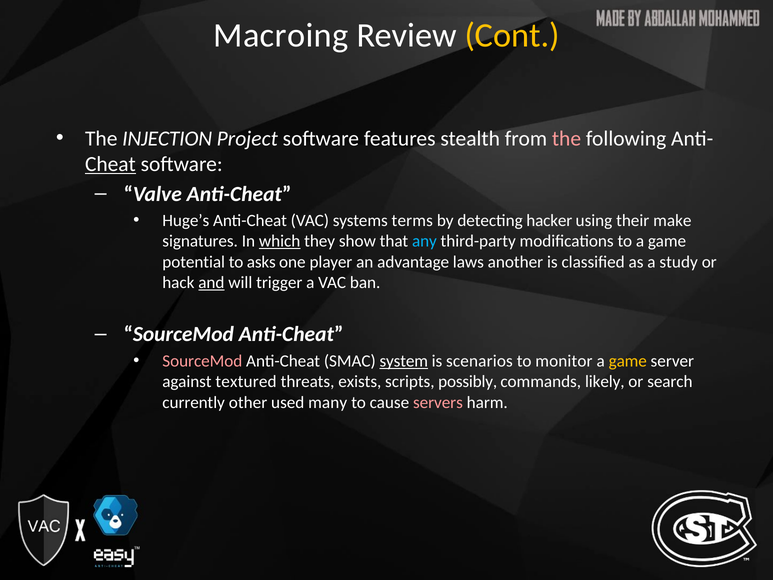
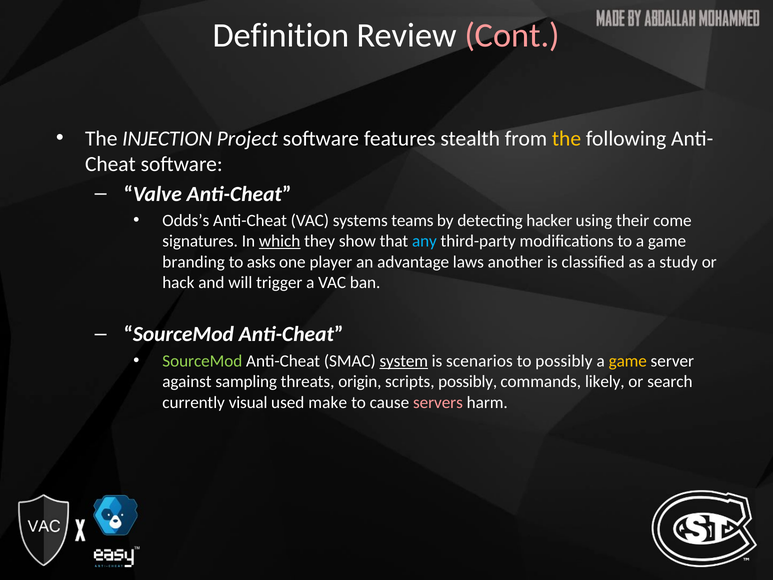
Macroing: Macroing -> Definition
Cont colour: yellow -> pink
the at (567, 138) colour: pink -> yellow
Cheat underline: present -> none
Huge’s: Huge’s -> Odds’s
terms: terms -> teams
make: make -> come
potential: potential -> branding
and underline: present -> none
SourceMod at (202, 361) colour: pink -> light green
to monitor: monitor -> possibly
textured: textured -> sampling
exists: exists -> origin
other: other -> visual
many: many -> make
